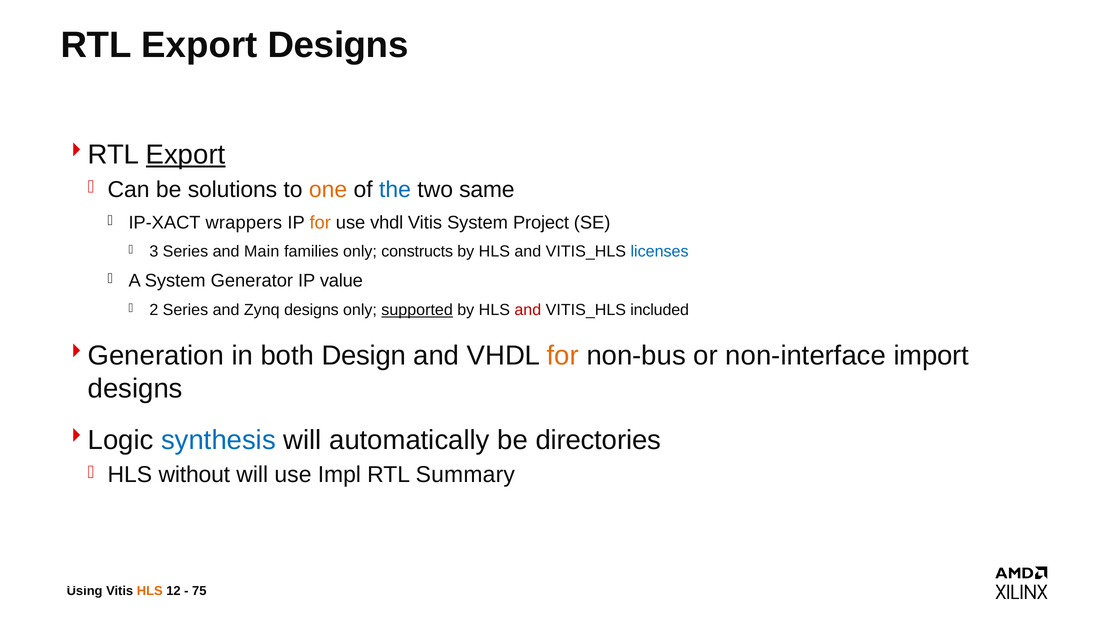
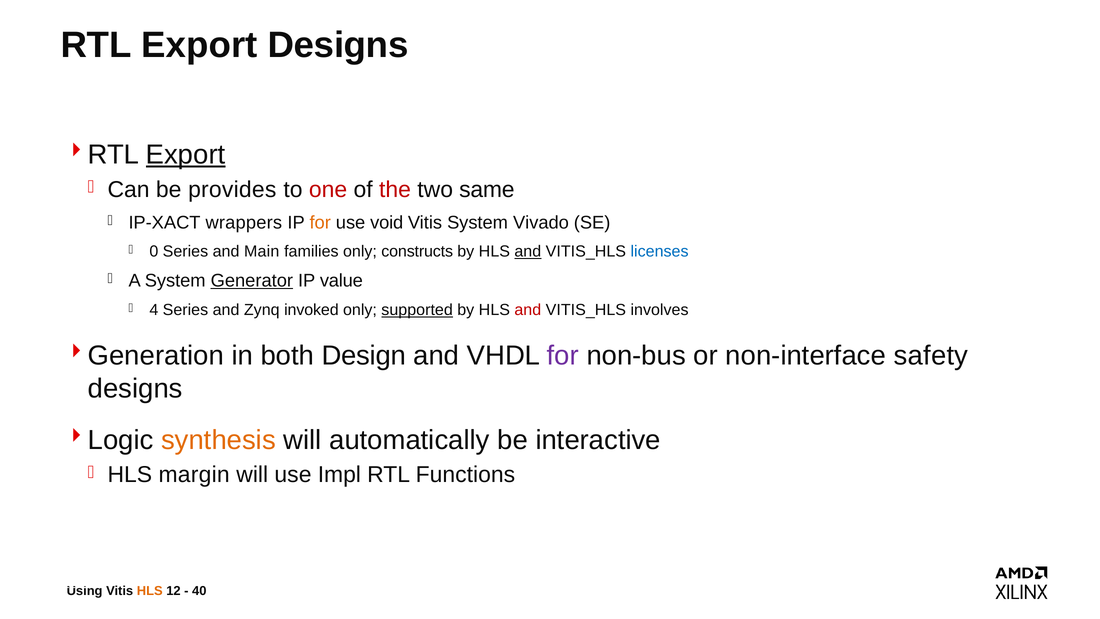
solutions: solutions -> provides
one colour: orange -> red
the colour: blue -> red
use vhdl: vhdl -> void
Project: Project -> Vivado
3: 3 -> 0
and at (528, 251) underline: none -> present
Generator underline: none -> present
2: 2 -> 4
Zynq designs: designs -> invoked
included: included -> involves
for at (563, 355) colour: orange -> purple
import: import -> safety
synthesis colour: blue -> orange
directories: directories -> interactive
without: without -> margin
Summary: Summary -> Functions
75: 75 -> 40
